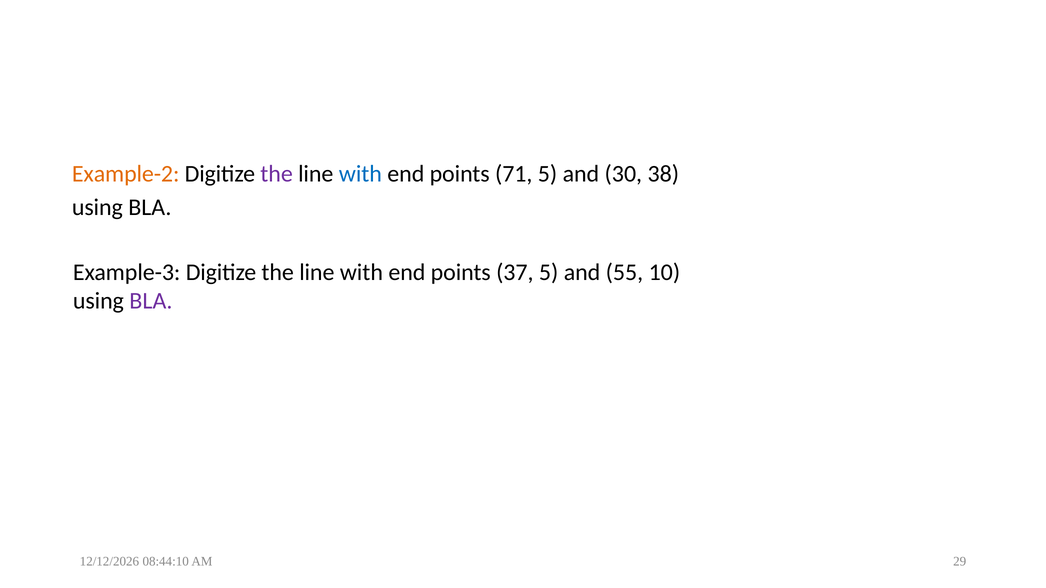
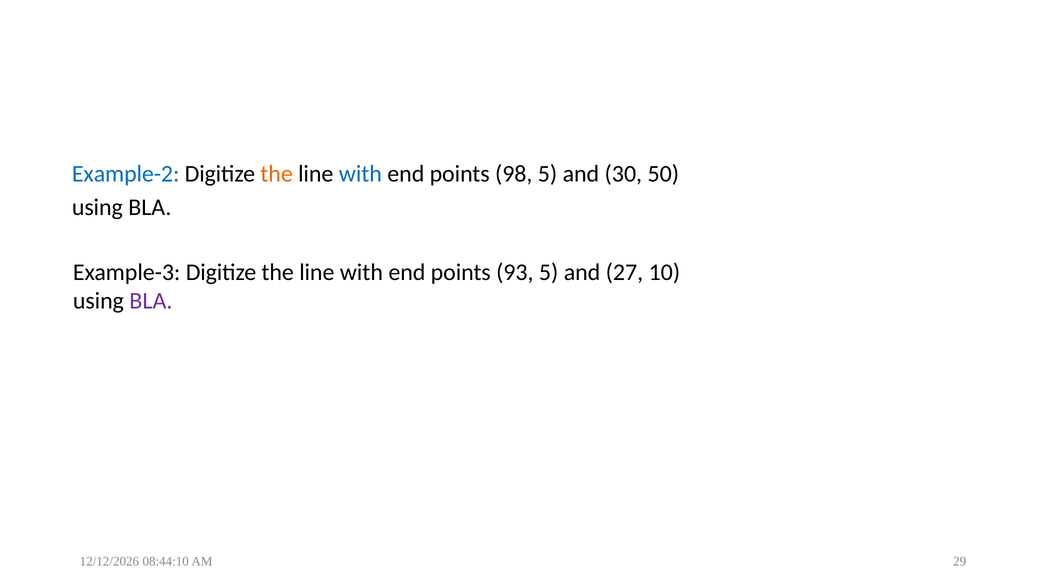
Example-2 colour: orange -> blue
the at (277, 174) colour: purple -> orange
71: 71 -> 98
38: 38 -> 50
37: 37 -> 93
55: 55 -> 27
